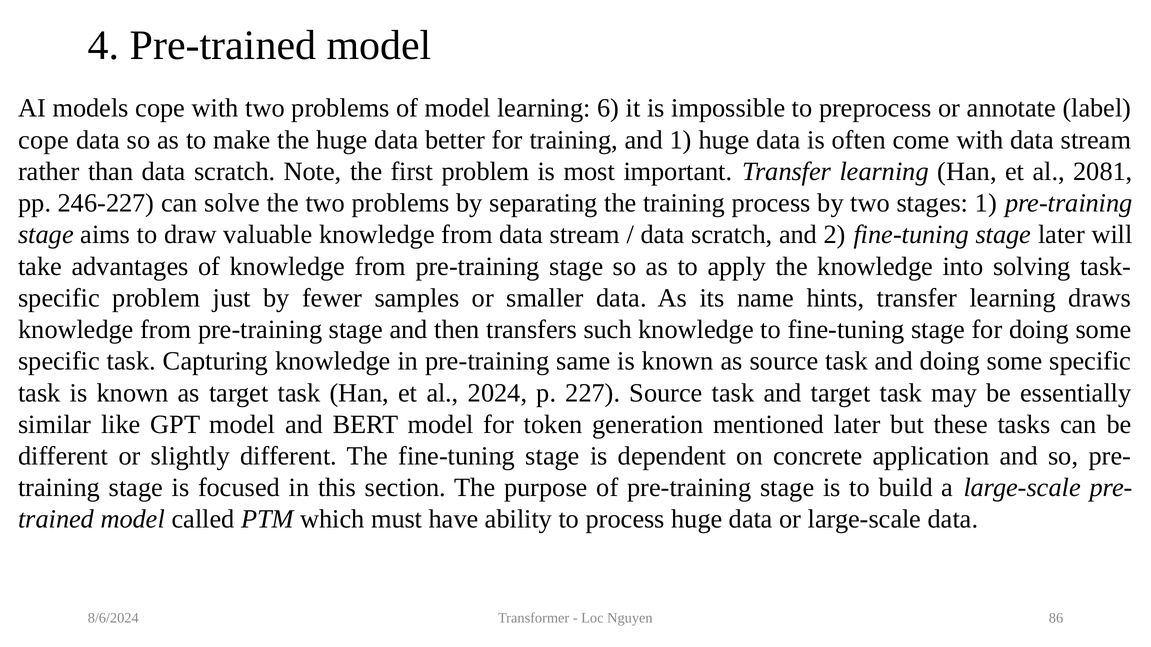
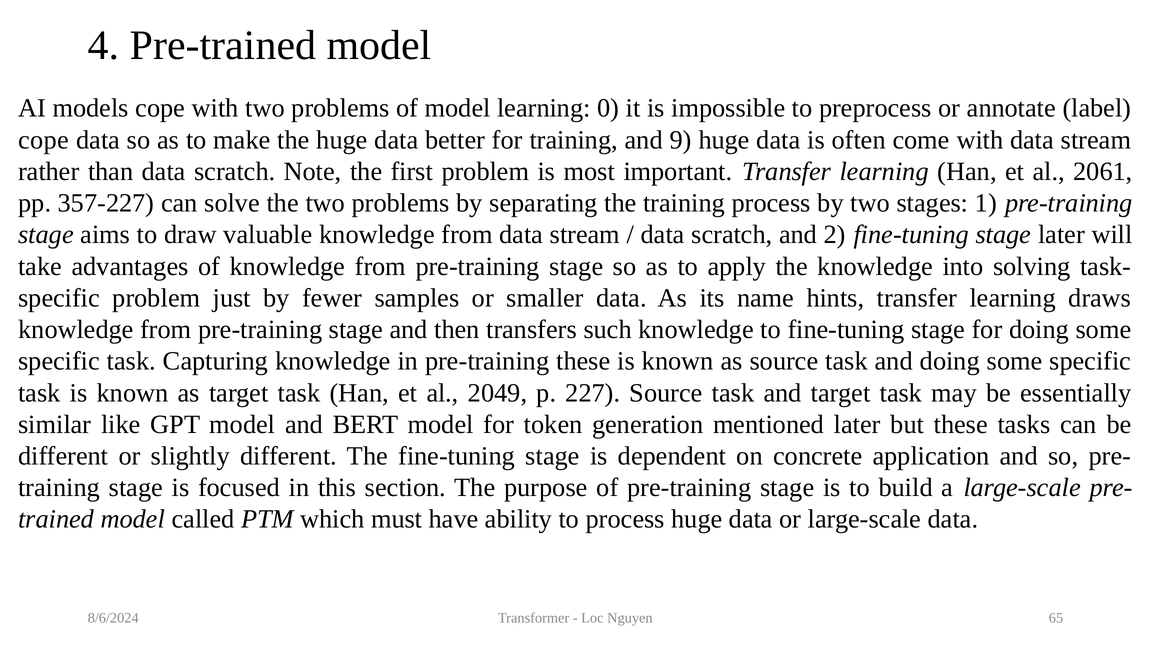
6: 6 -> 0
and 1: 1 -> 9
2081: 2081 -> 2061
246-227: 246-227 -> 357-227
pre-training same: same -> these
2024: 2024 -> 2049
86: 86 -> 65
